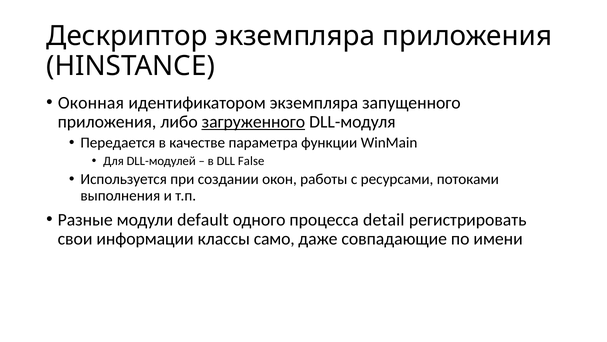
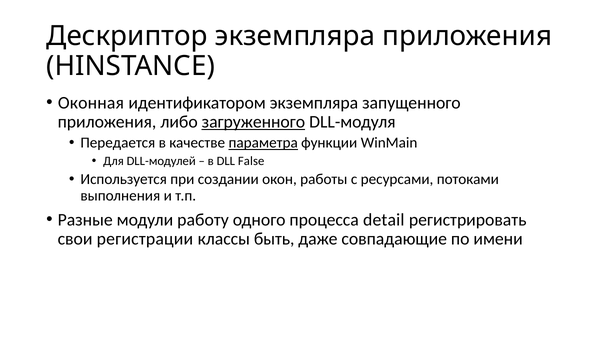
параметра underline: none -> present
default: default -> работу
информации: информации -> регистрации
само: само -> быть
